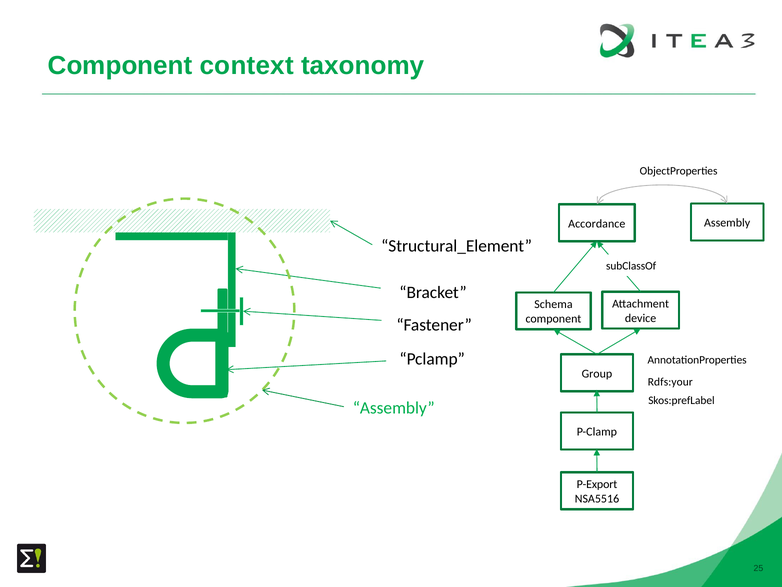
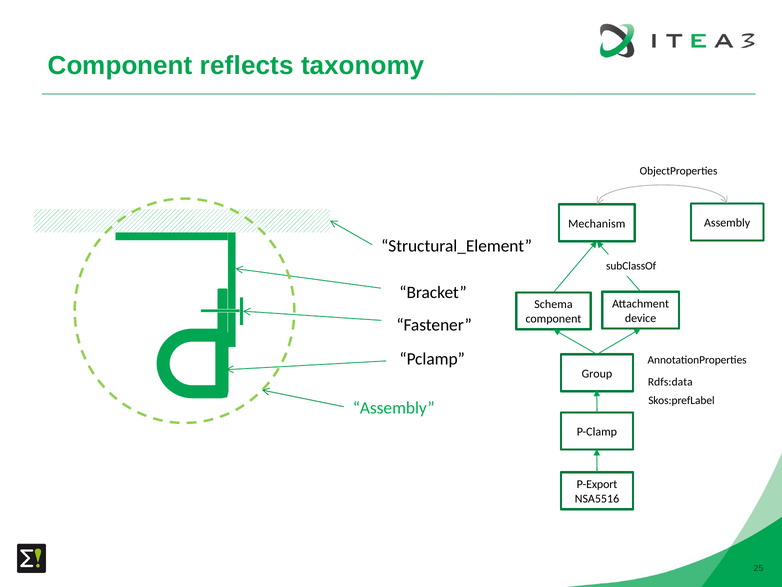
context: context -> reflects
Accordance: Accordance -> Mechanism
Rdfs:your: Rdfs:your -> Rdfs:data
